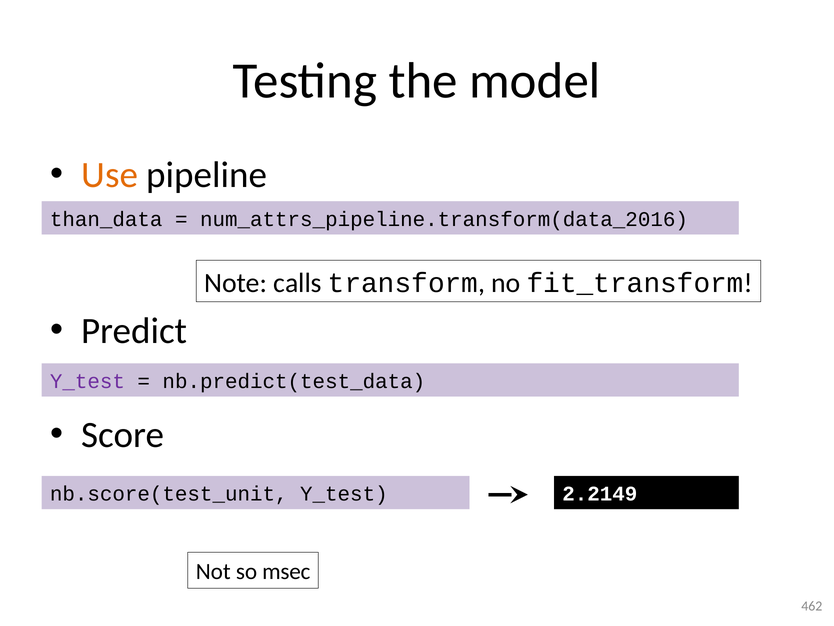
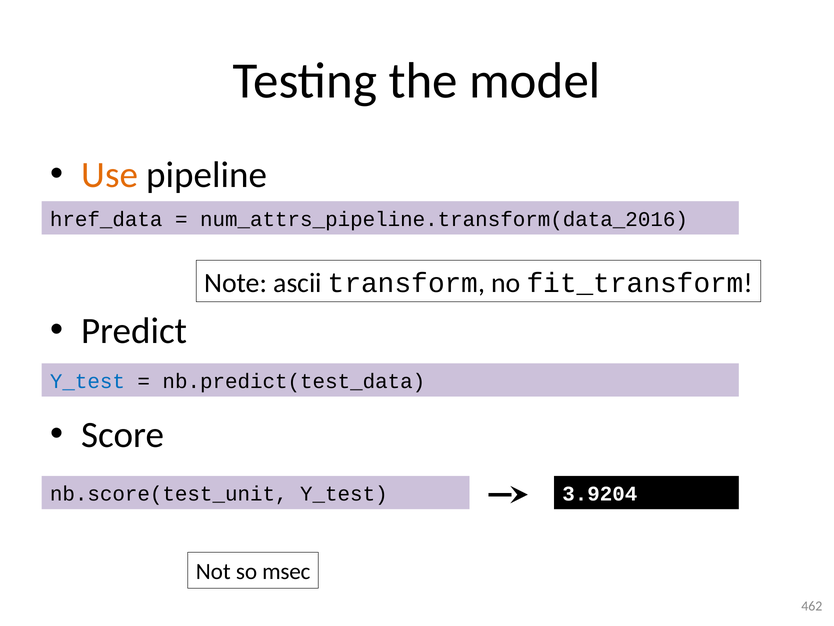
than_data: than_data -> href_data
calls: calls -> ascii
Y_test at (87, 381) colour: purple -> blue
2.2149: 2.2149 -> 3.9204
